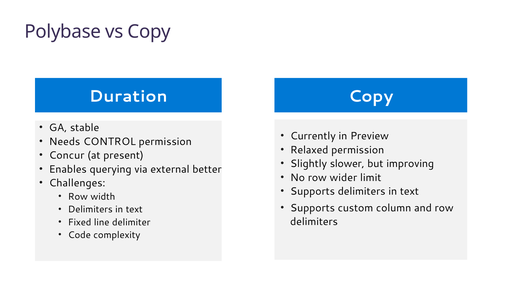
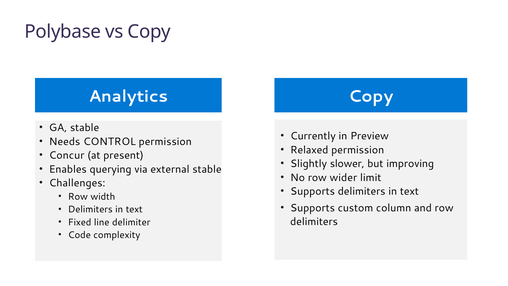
Duration: Duration -> Analytics
external better: better -> stable
